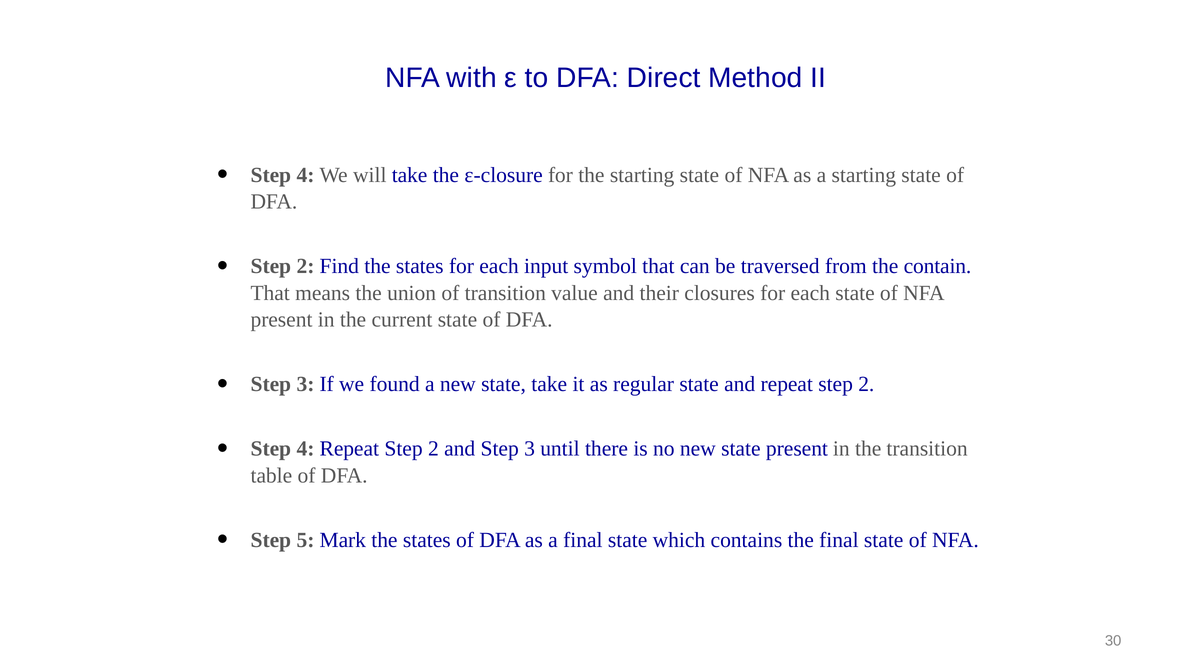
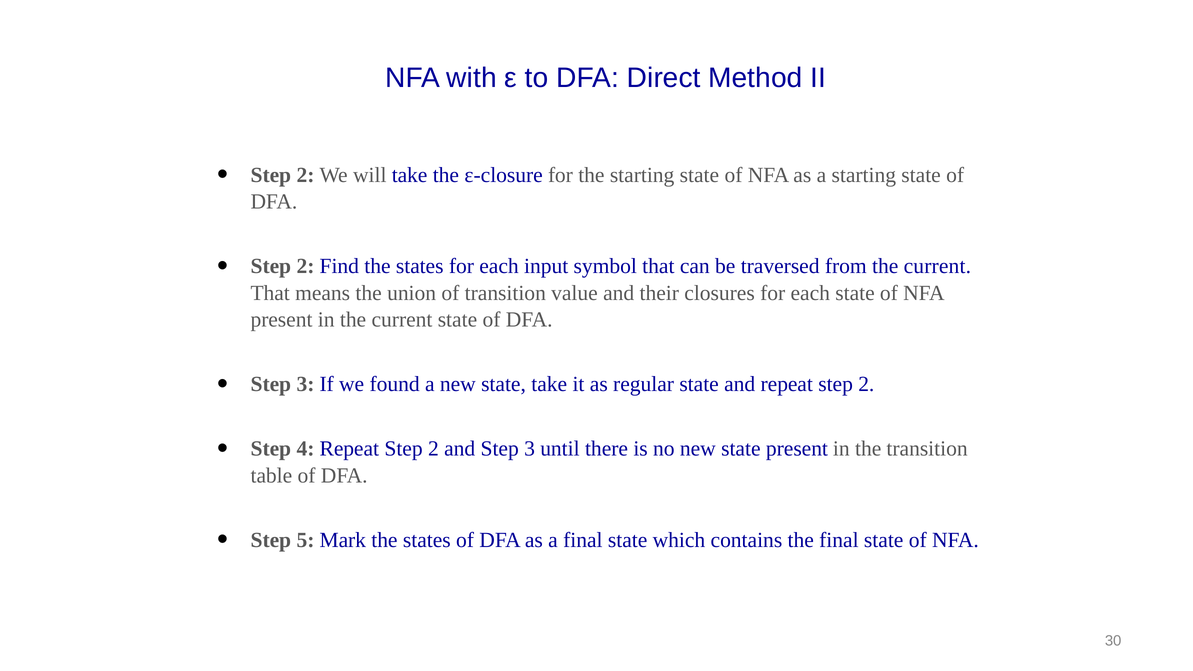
4 at (306, 175): 4 -> 2
from the contain: contain -> current
